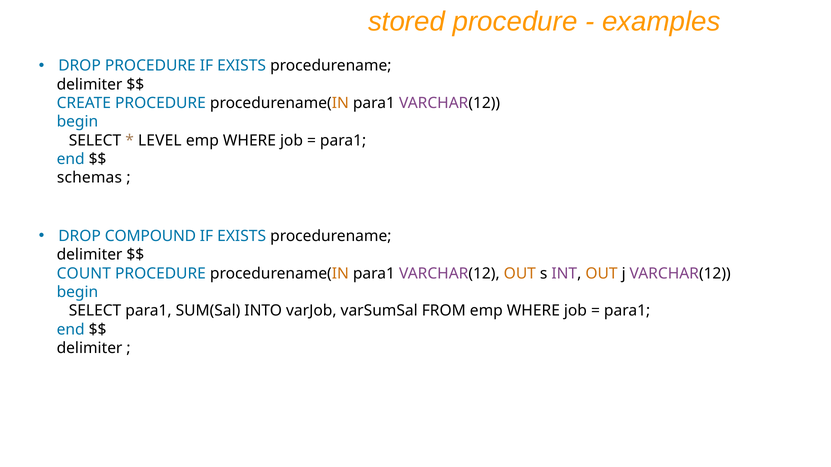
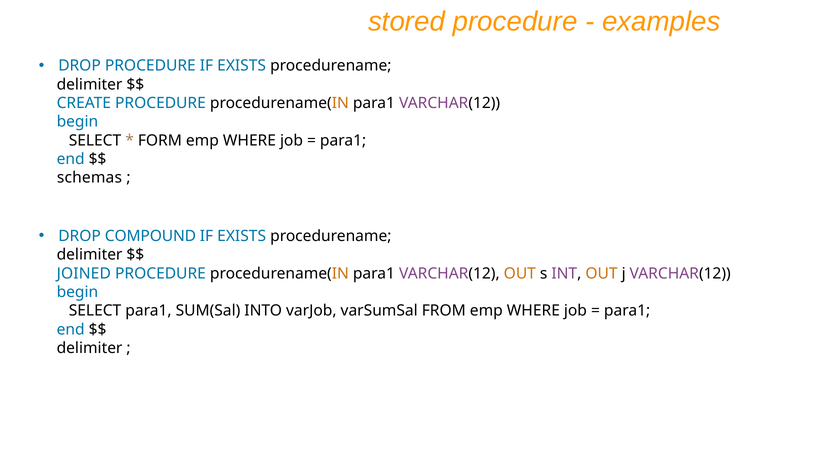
LEVEL: LEVEL -> FORM
COUNT: COUNT -> JOINED
